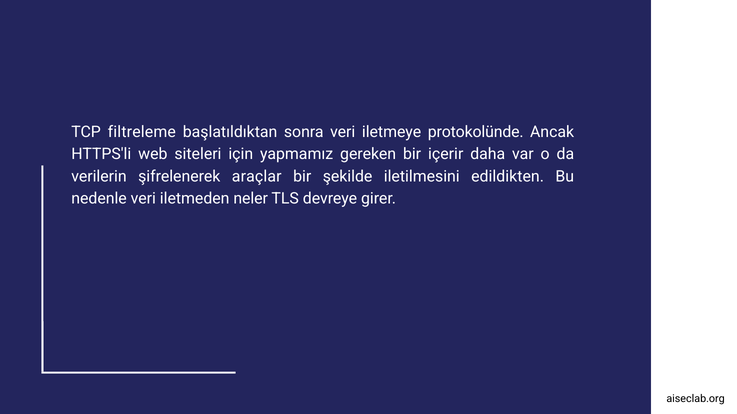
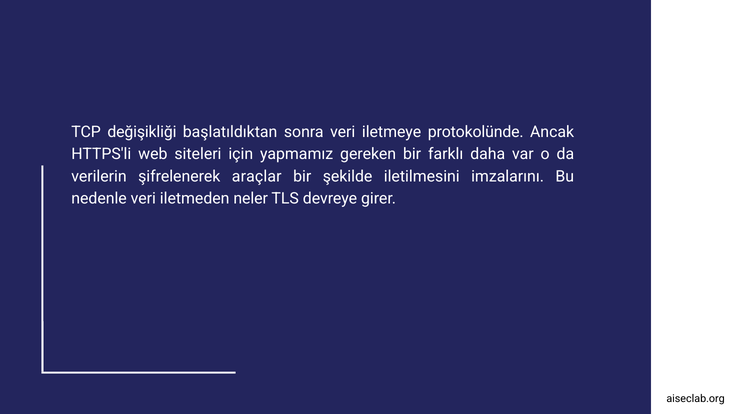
filtreleme: filtreleme -> değişikliği
içerir: içerir -> farklı
edildikten: edildikten -> imzalarını
